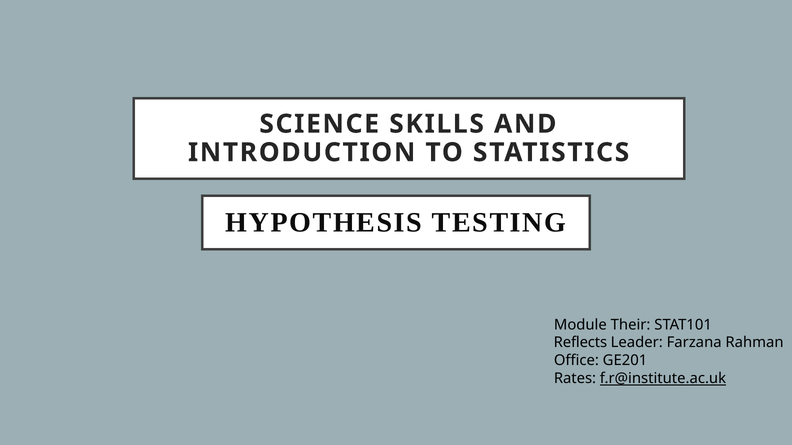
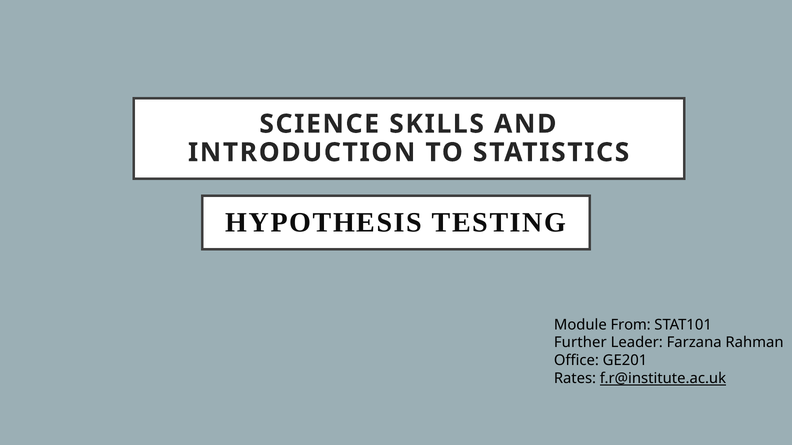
Their: Their -> From
Reflects: Reflects -> Further
